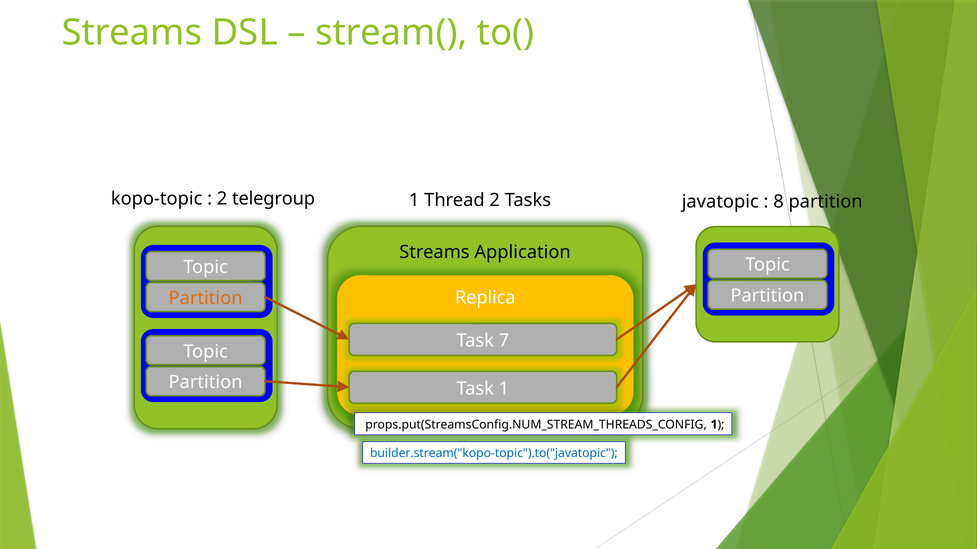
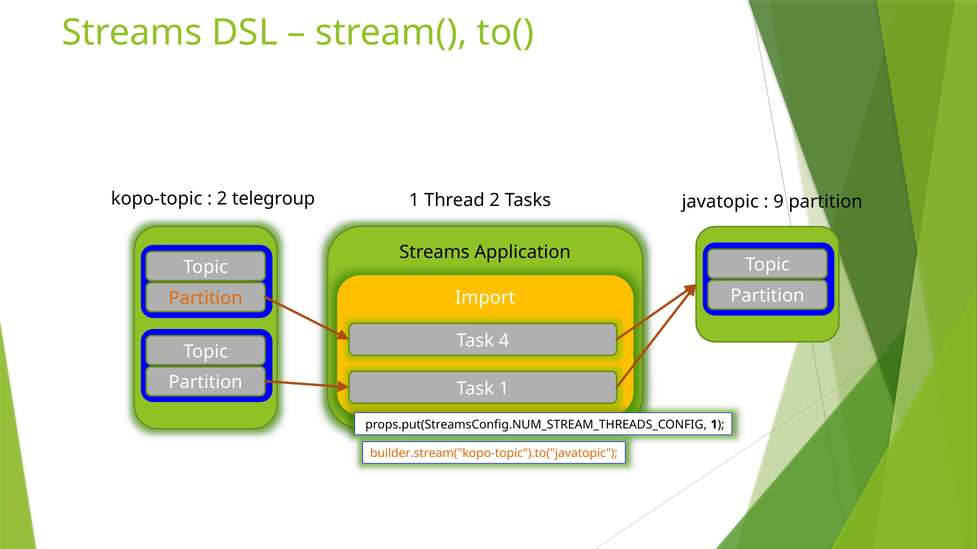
8: 8 -> 9
Replica: Replica -> Import
7: 7 -> 4
builder.stream("kopo-topic").to("javatopic colour: blue -> orange
